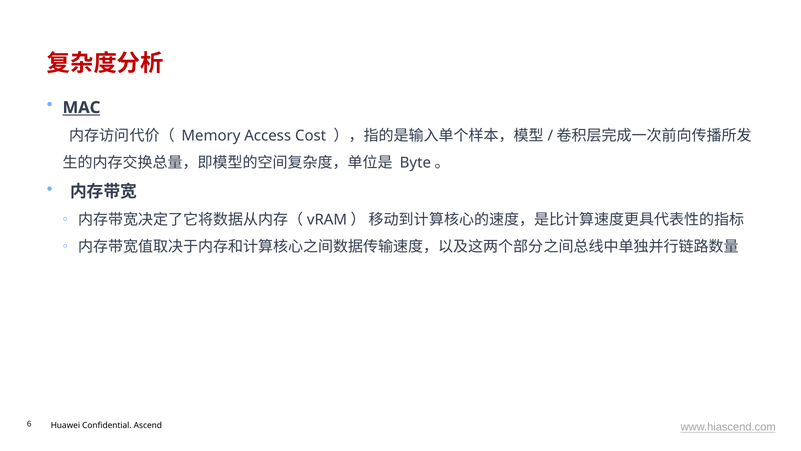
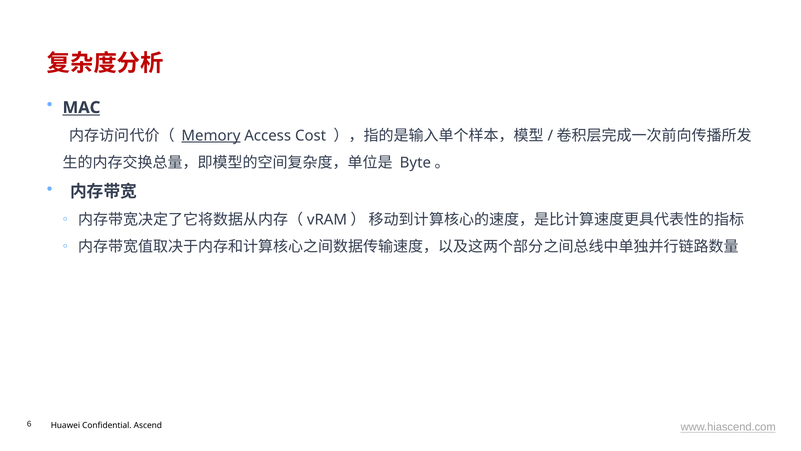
Memory underline: none -> present
